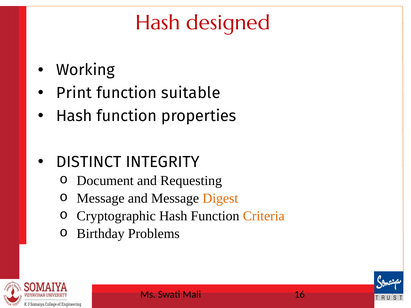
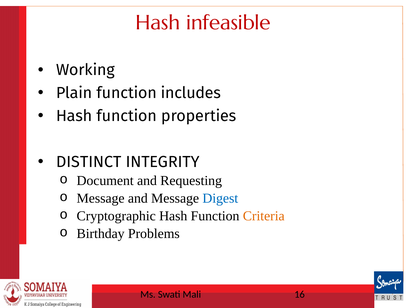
designed: designed -> infeasible
Print: Print -> Plain
suitable: suitable -> includes
Digest colour: orange -> blue
